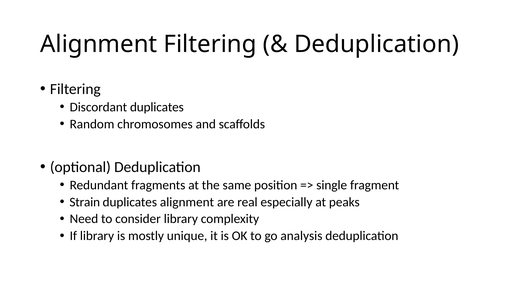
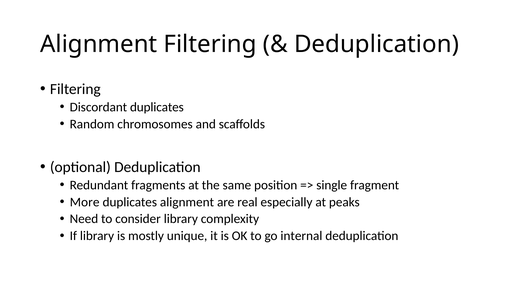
Strain: Strain -> More
analysis: analysis -> internal
